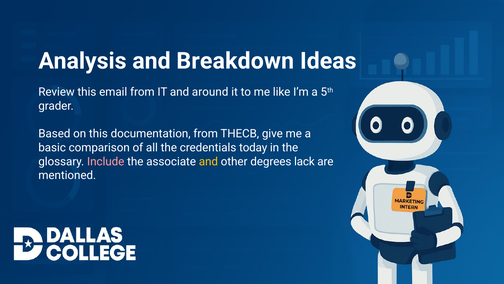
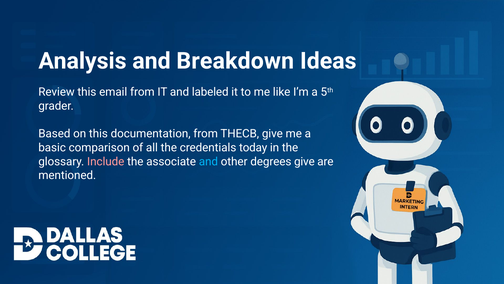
around: around -> labeled
and at (208, 161) colour: yellow -> light blue
degrees lack: lack -> give
